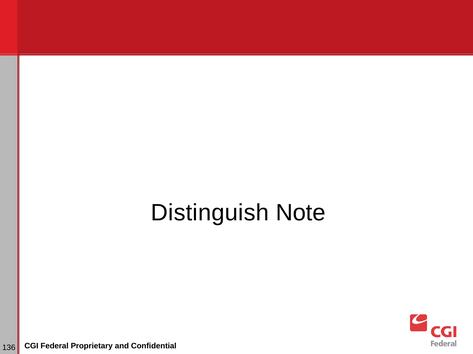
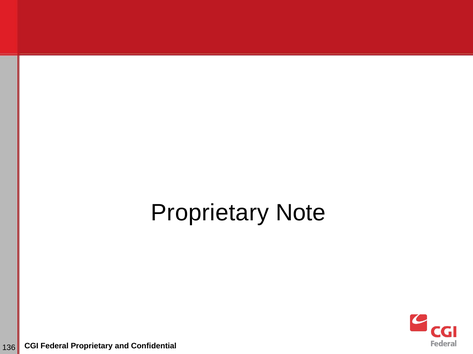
Distinguish at (210, 213): Distinguish -> Proprietary
